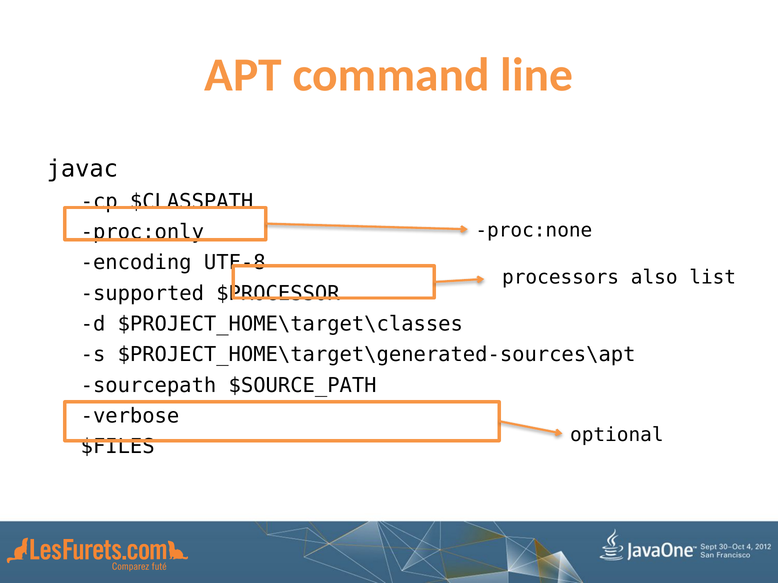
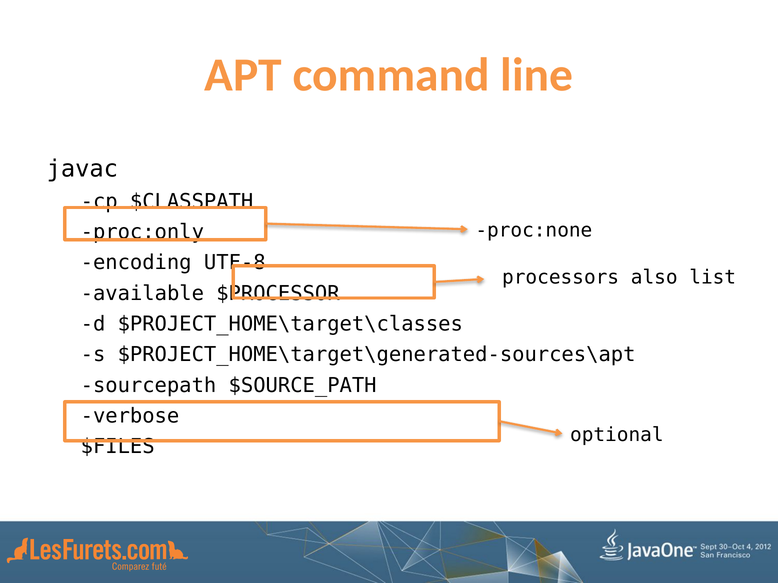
supported: supported -> available
